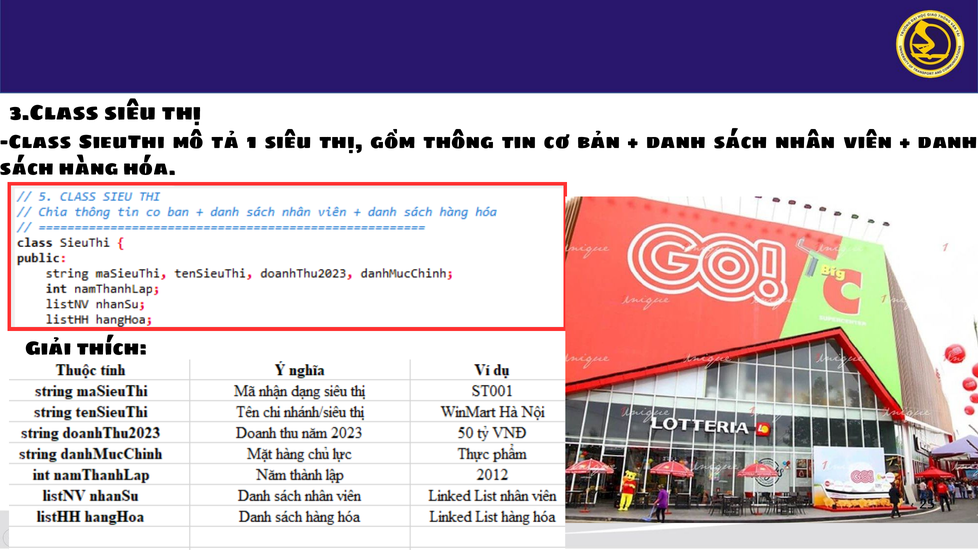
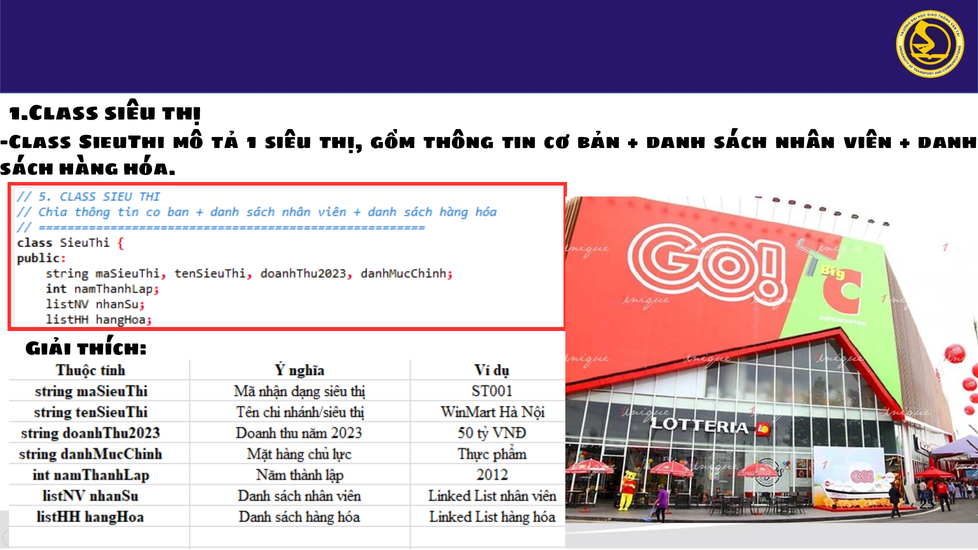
3.Class: 3.Class -> 1.Class
